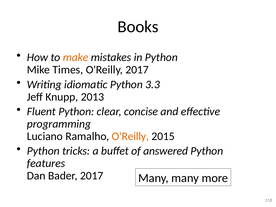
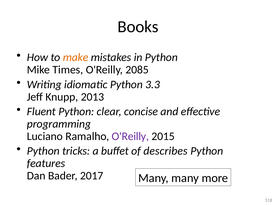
O'Reilly 2017: 2017 -> 2085
O'Reilly at (130, 136) colour: orange -> purple
answered: answered -> describes
